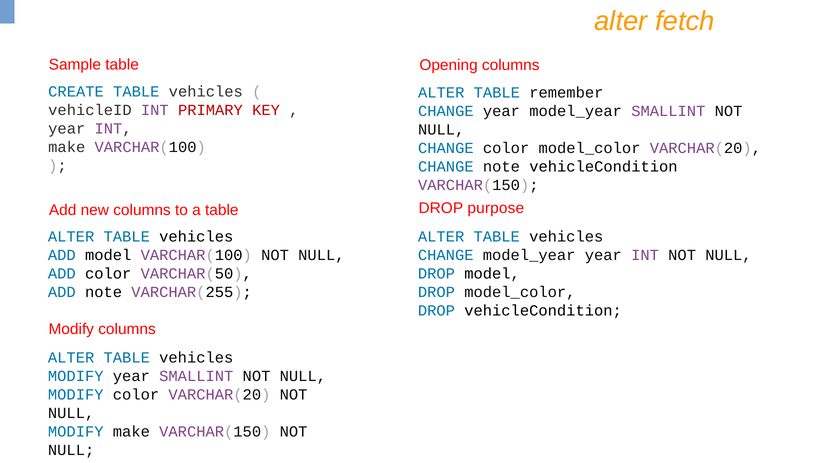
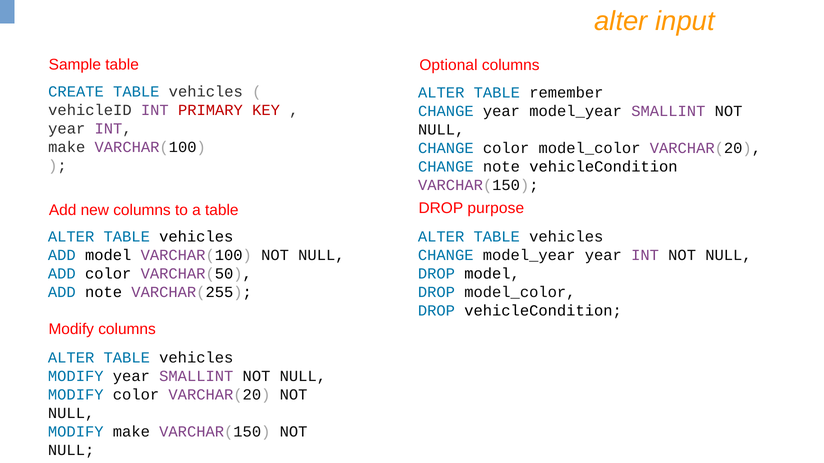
fetch: fetch -> input
Opening: Opening -> Optional
